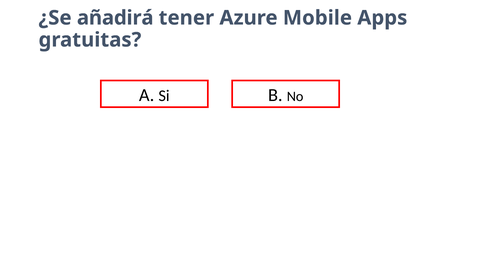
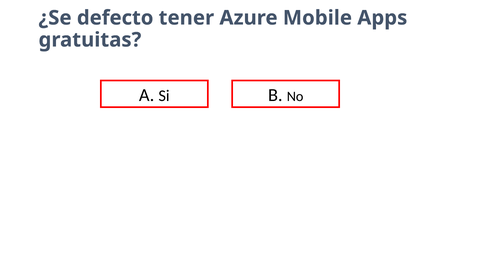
añadirá: añadirá -> defecto
